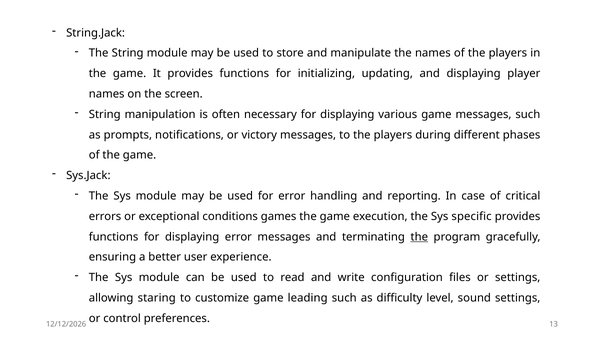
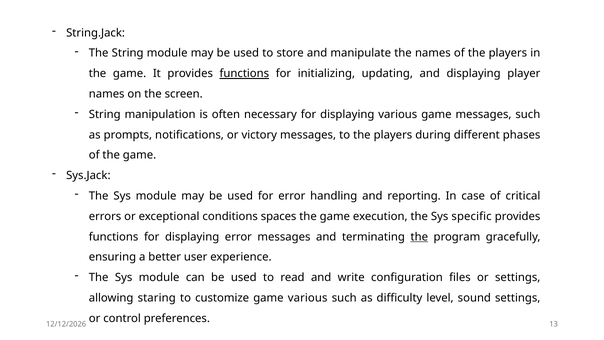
functions at (244, 74) underline: none -> present
games: games -> spaces
game leading: leading -> various
